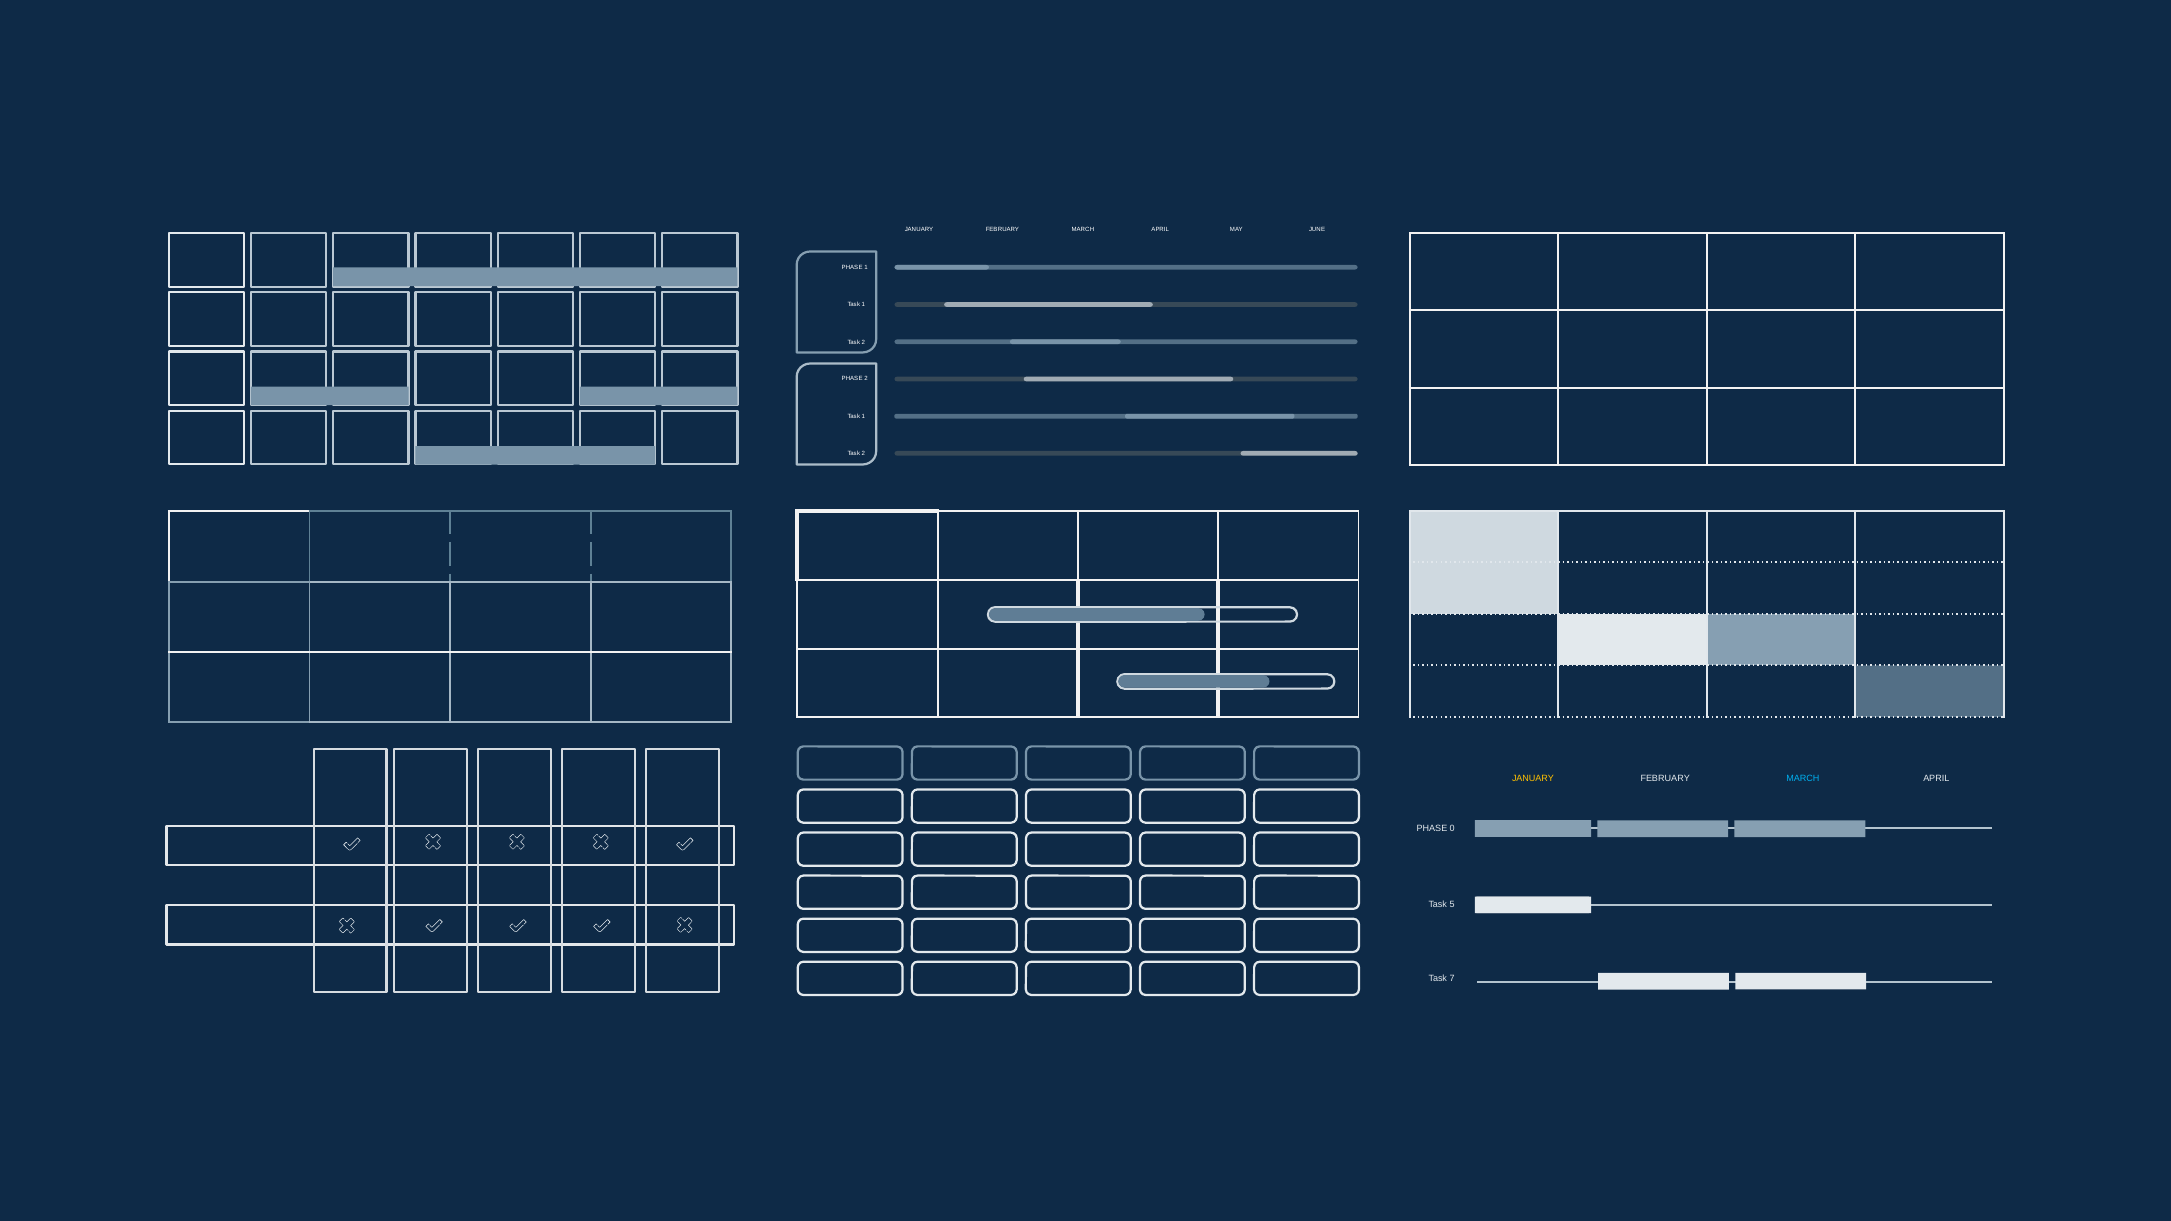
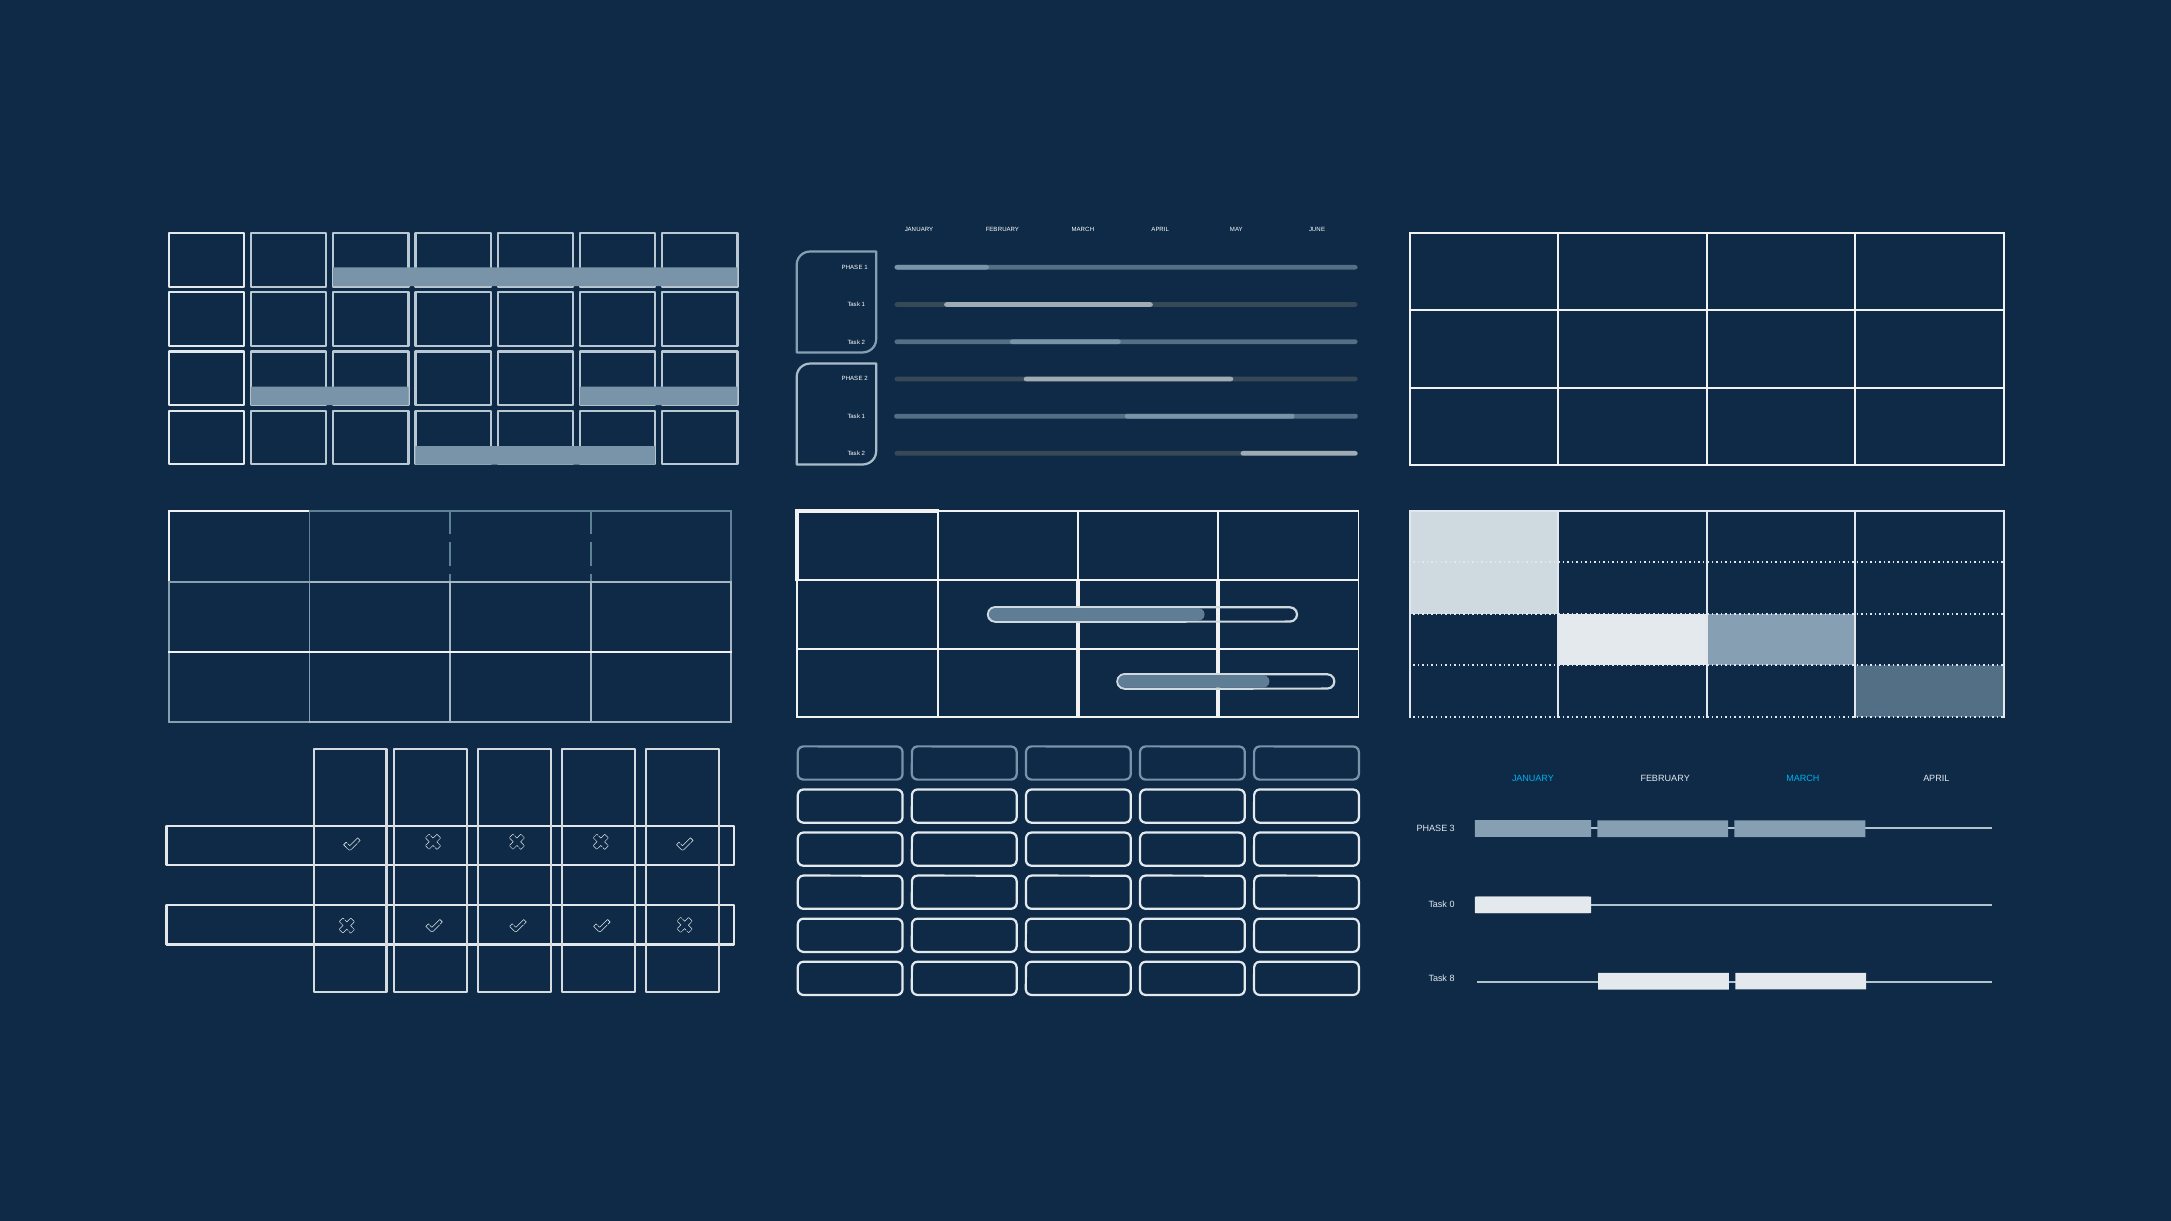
JANUARY at (1533, 779) colour: yellow -> light blue
0: 0 -> 3
5: 5 -> 0
7: 7 -> 8
